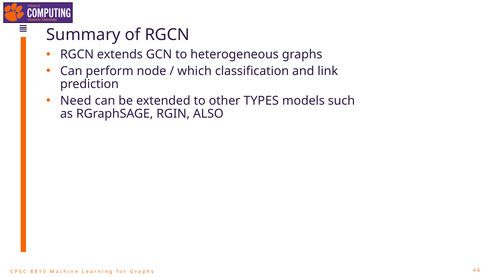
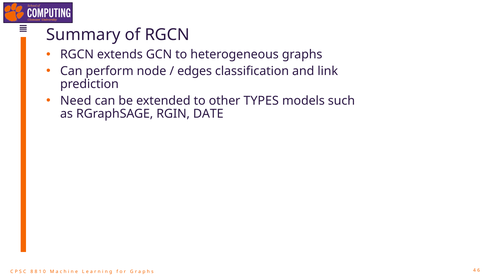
which: which -> edges
ALSO: ALSO -> DATE
